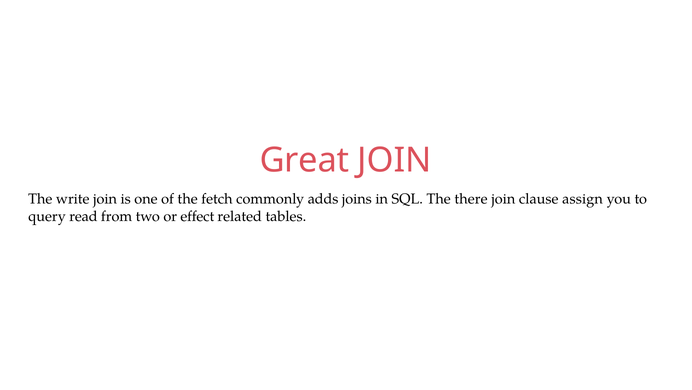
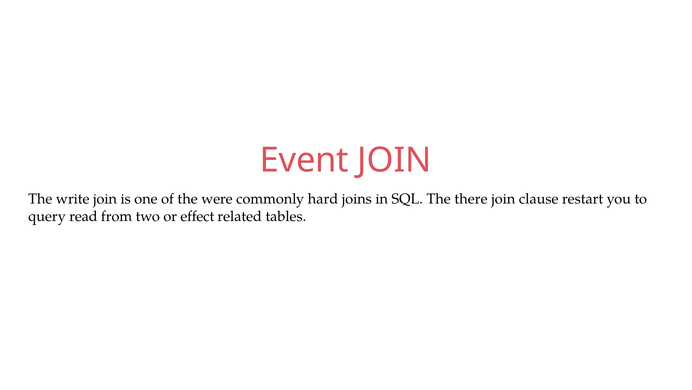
Great: Great -> Event
fetch: fetch -> were
adds: adds -> hard
assign: assign -> restart
